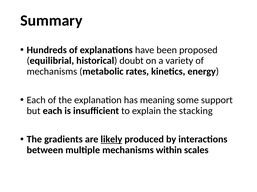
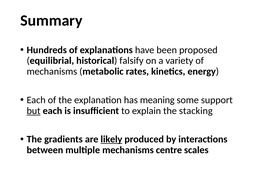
doubt: doubt -> falsify
but underline: none -> present
within: within -> centre
